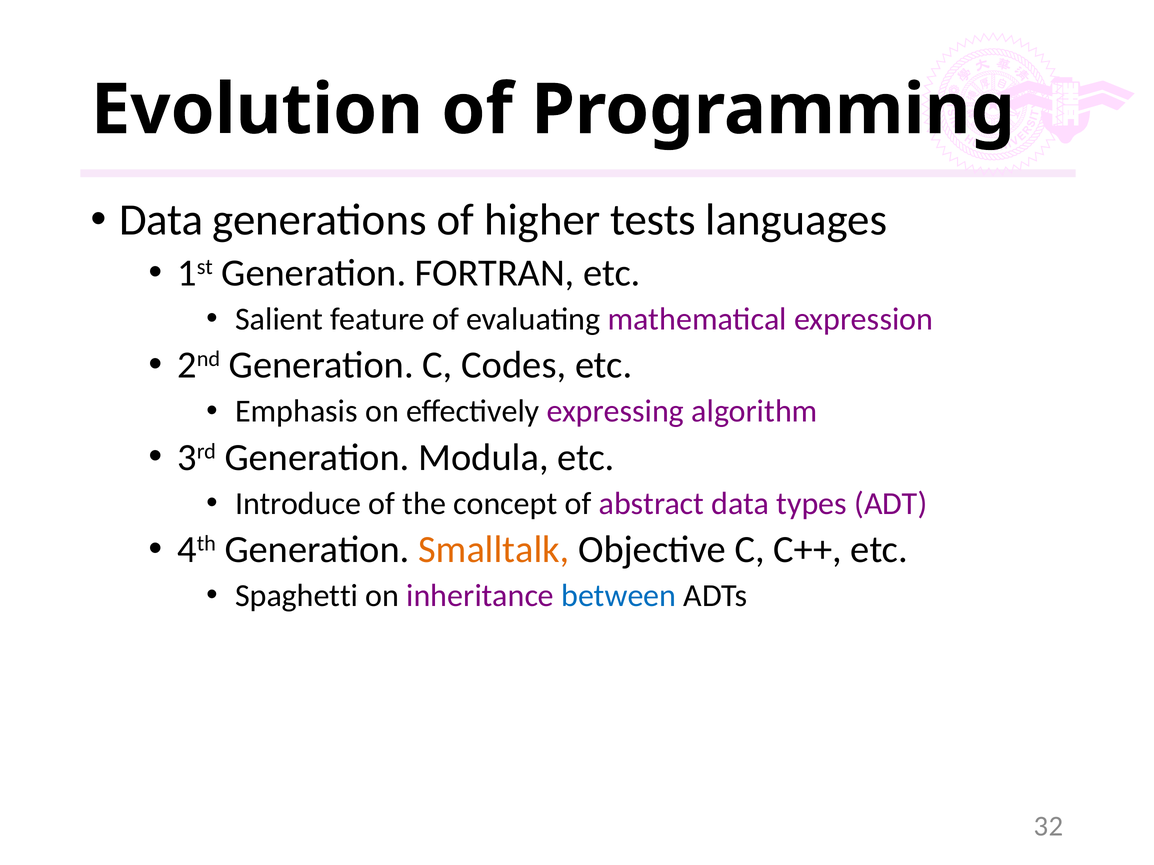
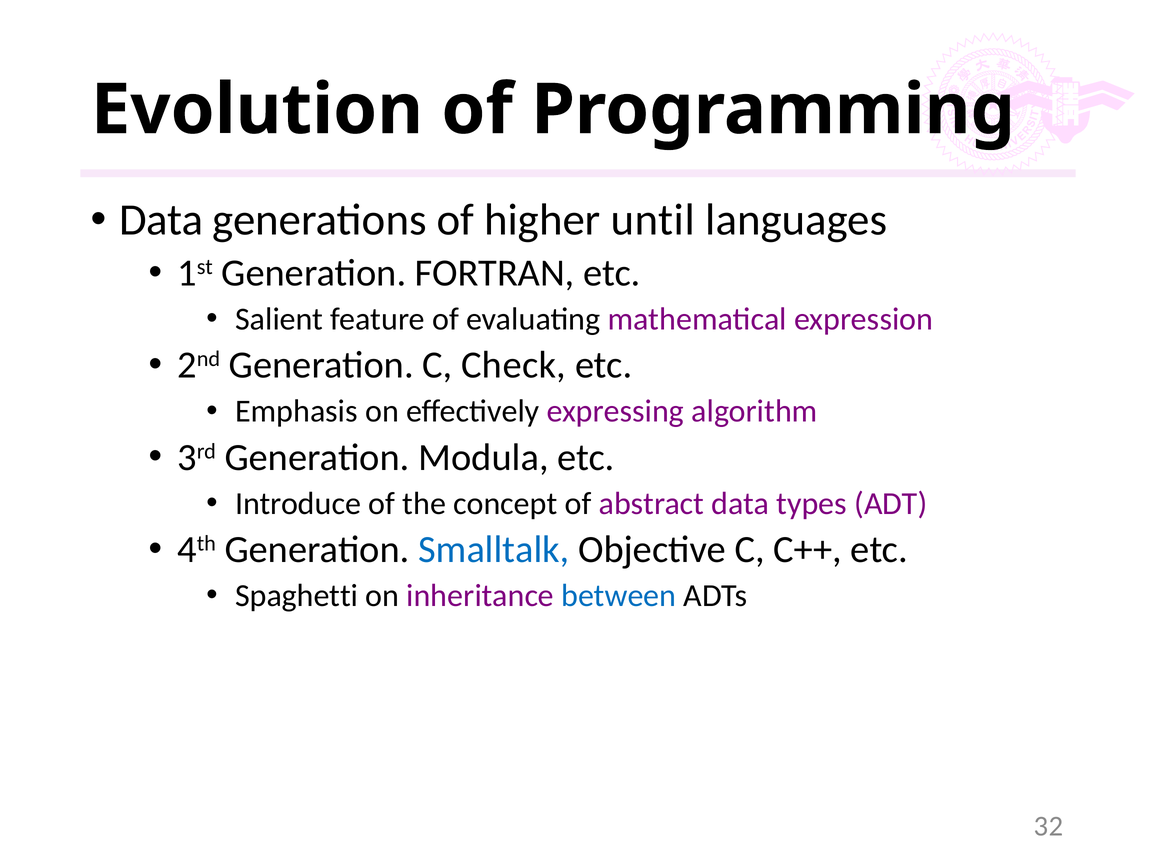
tests: tests -> until
Codes: Codes -> Check
Smalltalk colour: orange -> blue
